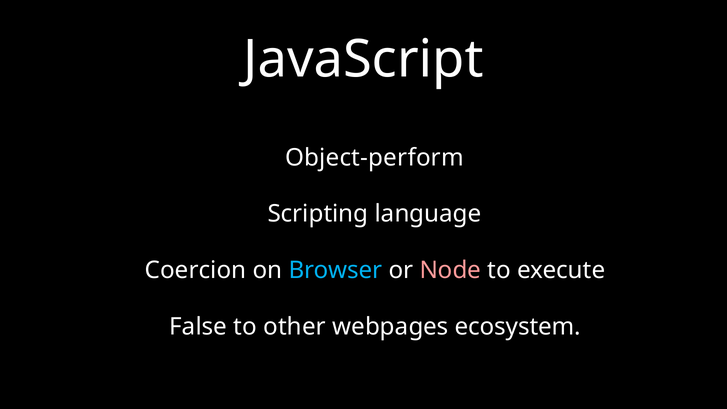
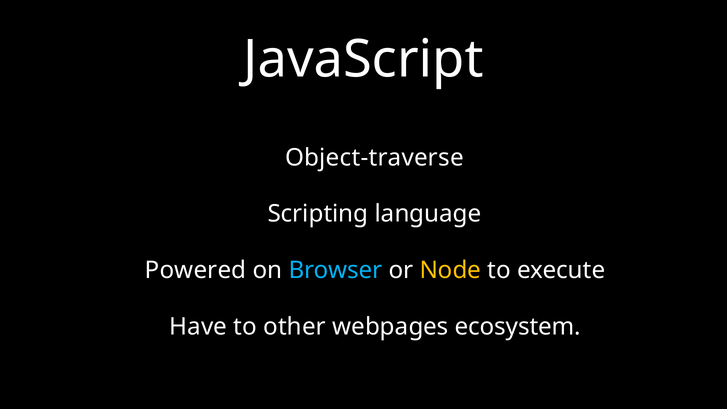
Object-perform: Object-perform -> Object-traverse
Coercion: Coercion -> Powered
Node colour: pink -> yellow
False: False -> Have
